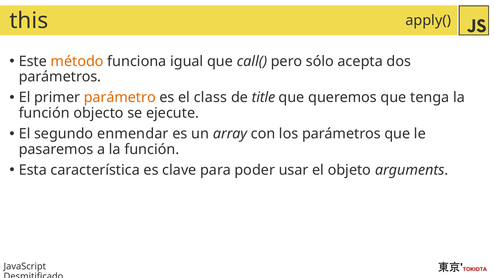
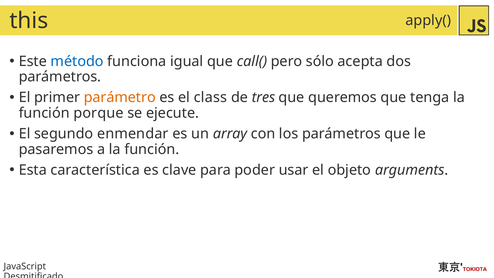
método colour: orange -> blue
title: title -> tres
objecto: objecto -> porque
